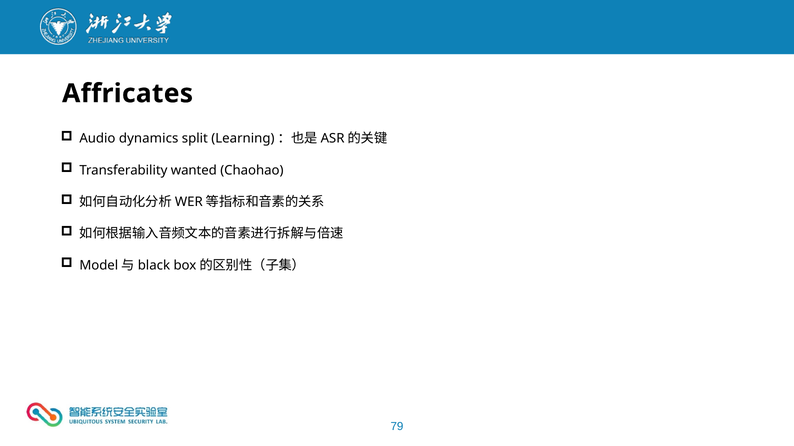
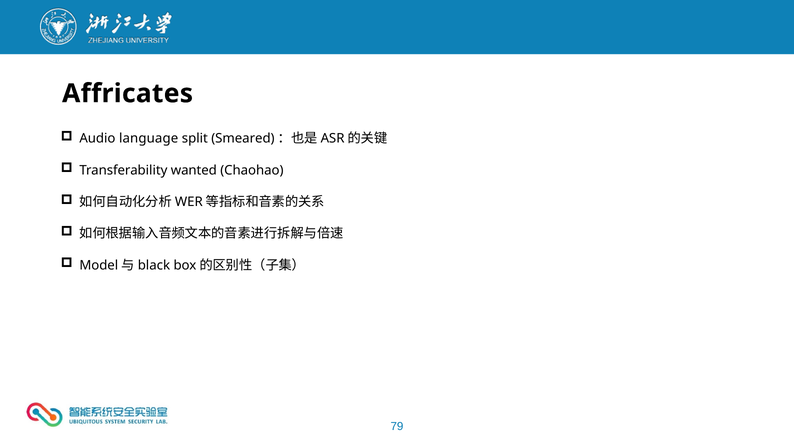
dynamics: dynamics -> language
Learning: Learning -> Smeared
